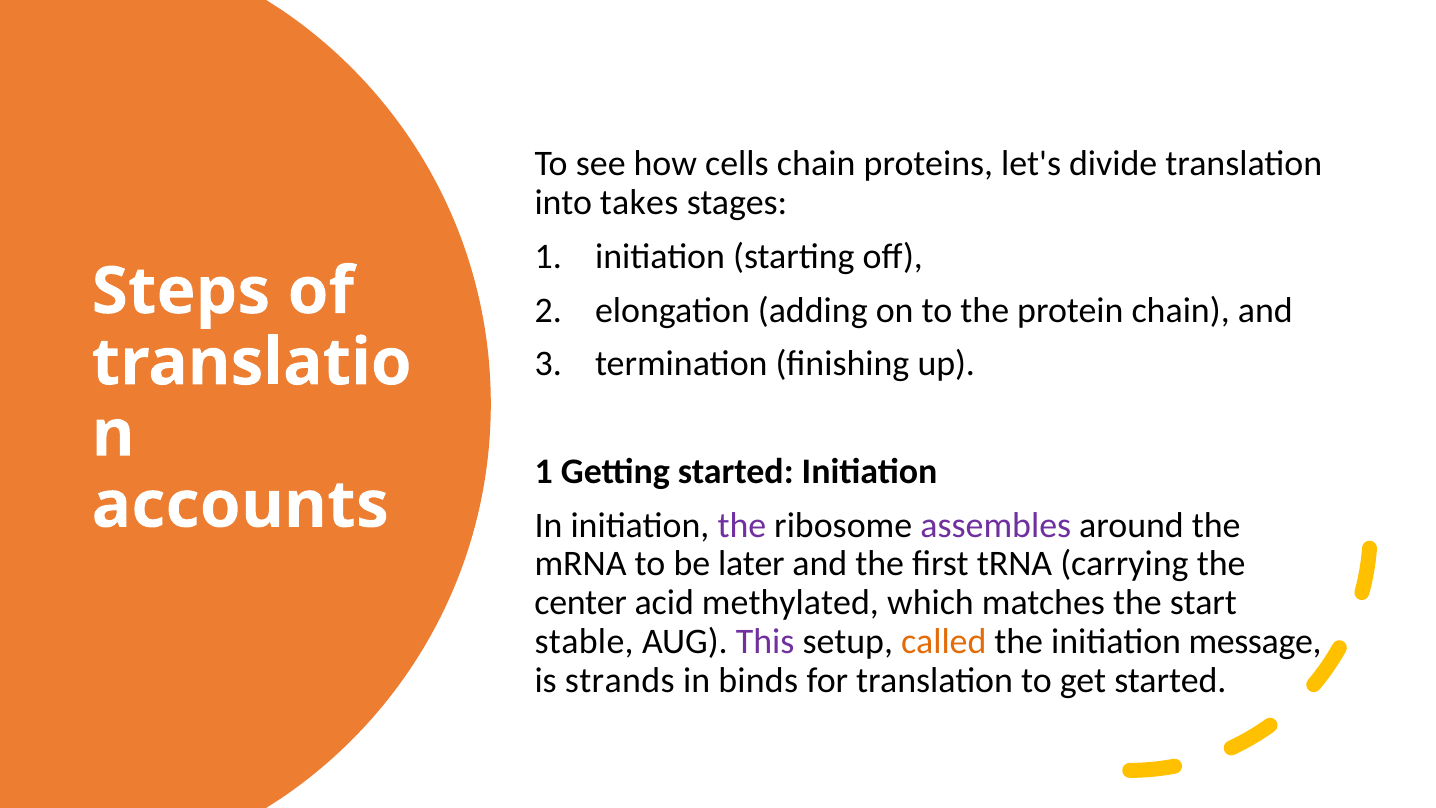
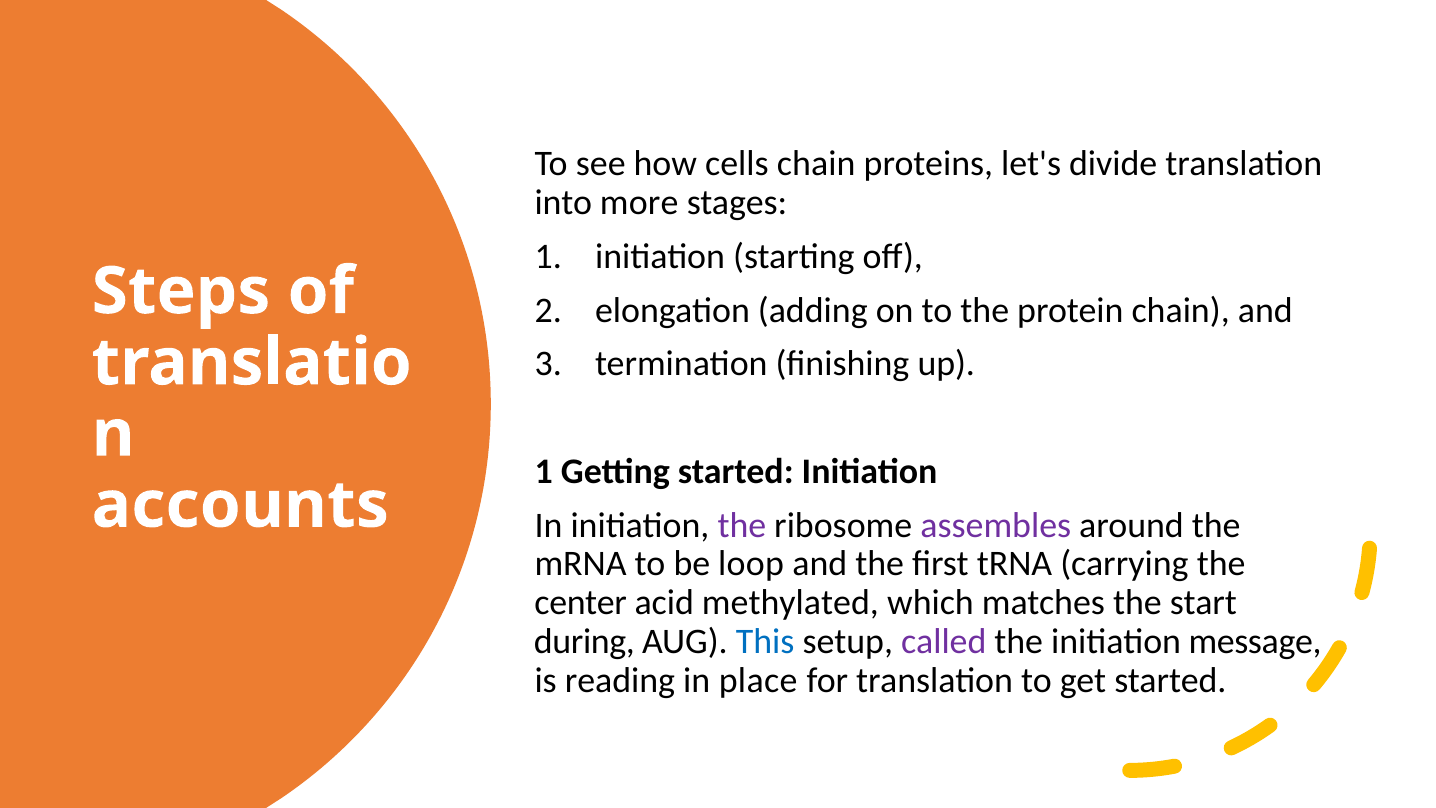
takes: takes -> more
later: later -> loop
stable: stable -> during
This colour: purple -> blue
called colour: orange -> purple
strands: strands -> reading
binds: binds -> place
